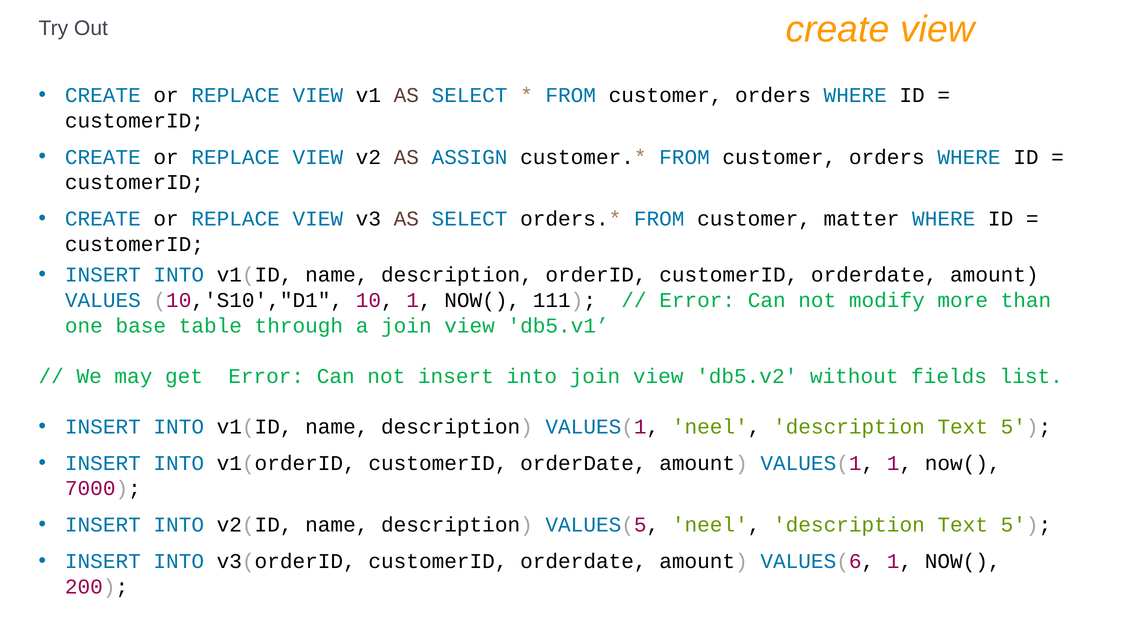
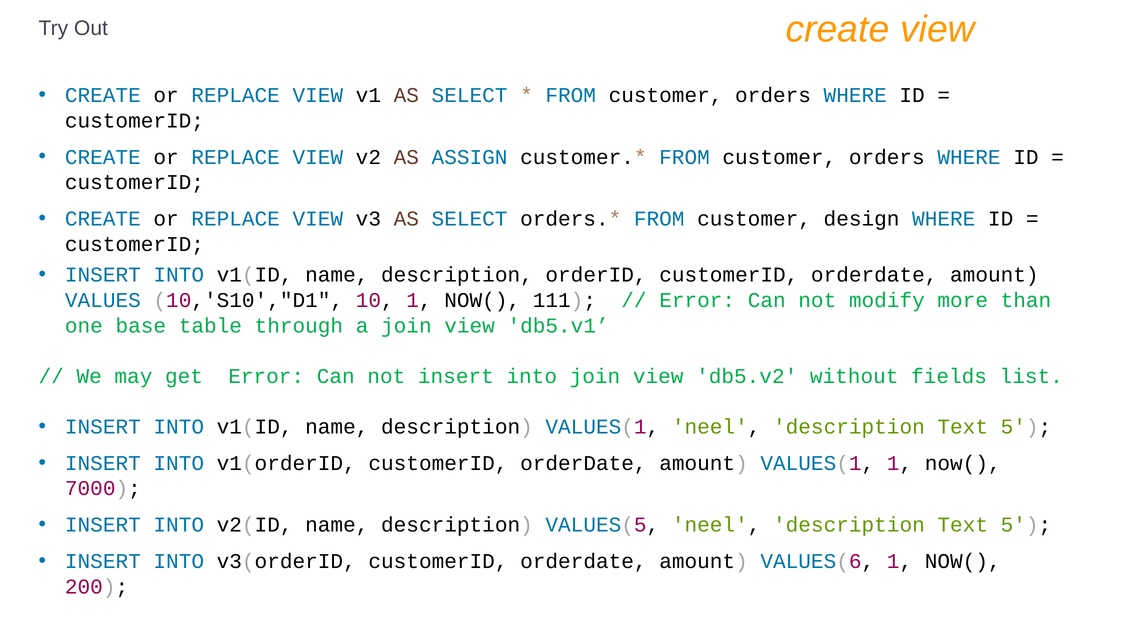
matter: matter -> design
